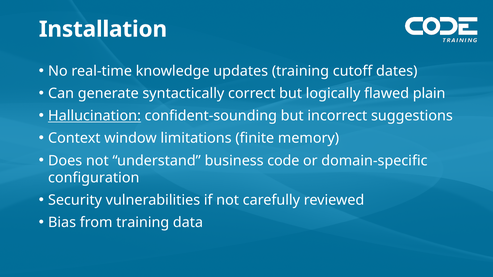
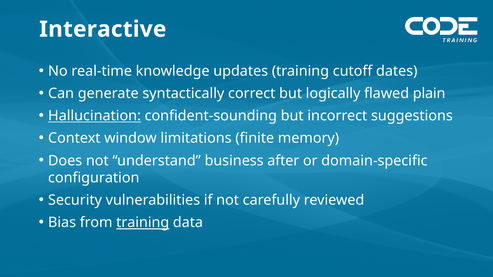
Installation: Installation -> Interactive
code: code -> after
training at (143, 223) underline: none -> present
